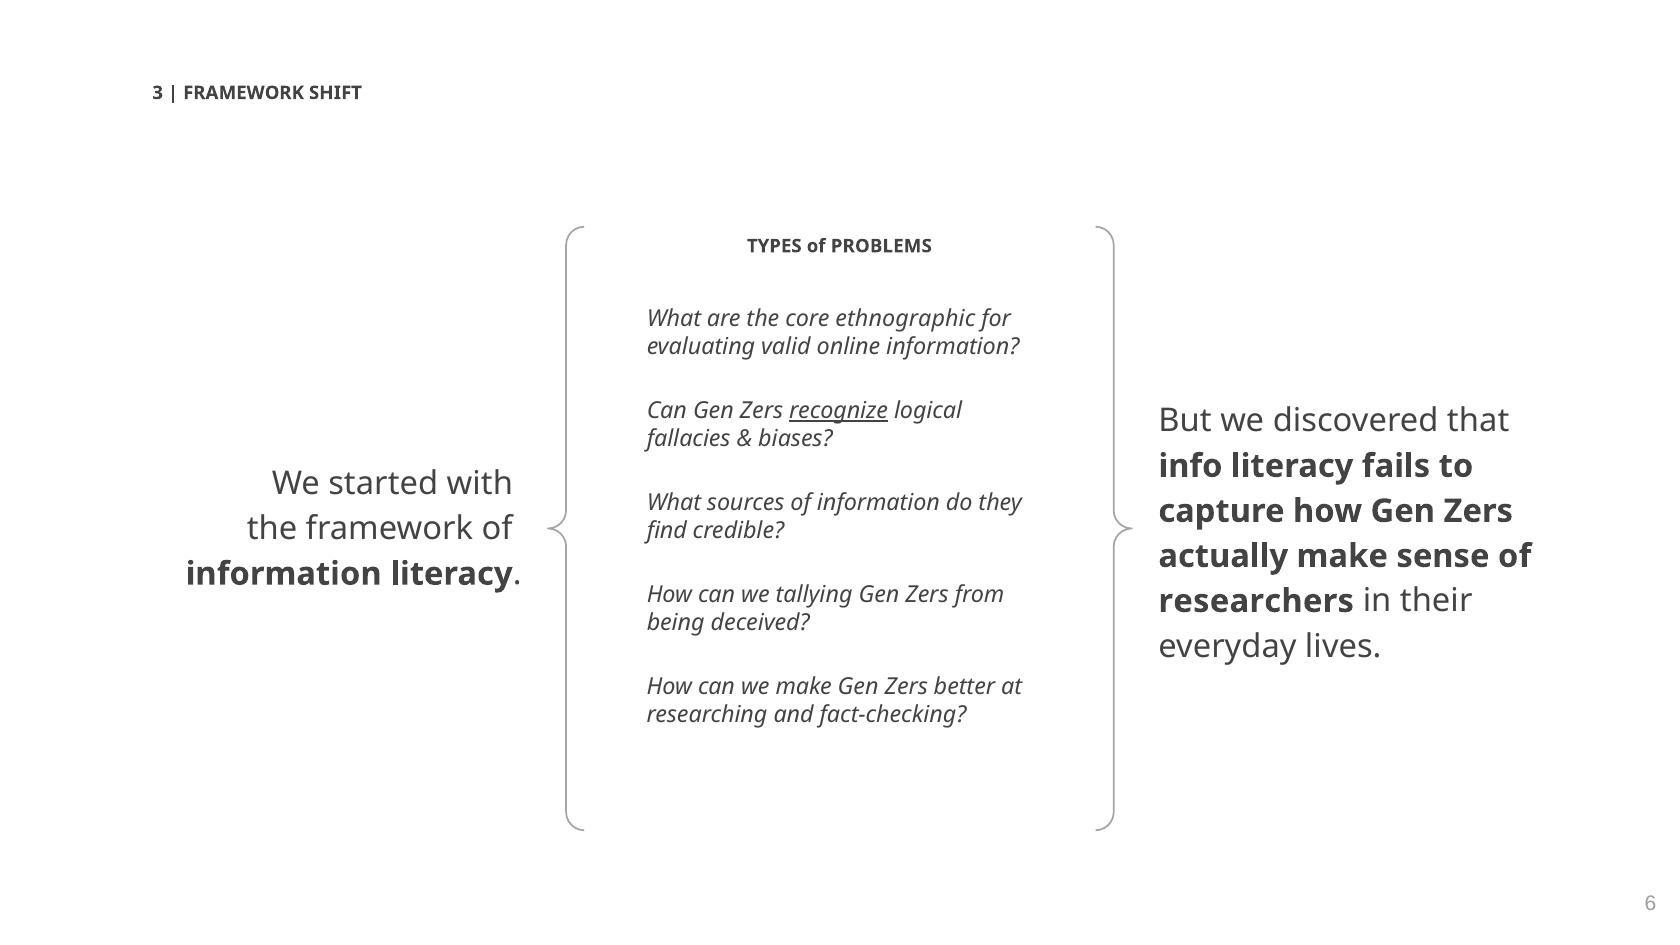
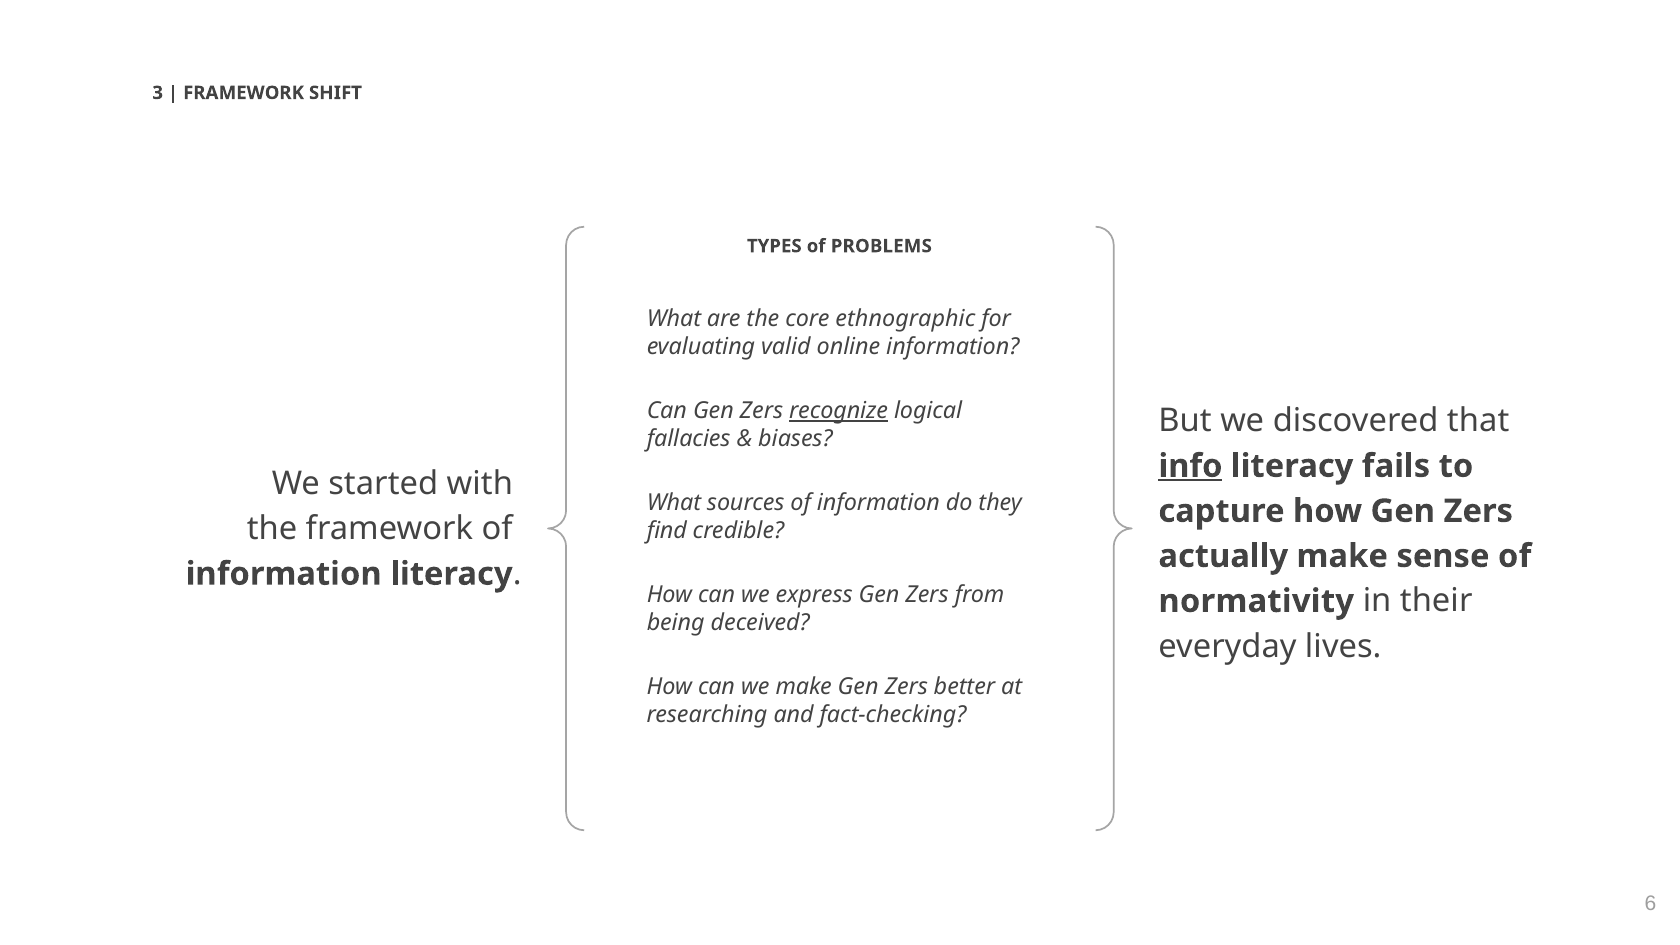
info underline: none -> present
tallying: tallying -> express
researchers: researchers -> normativity
